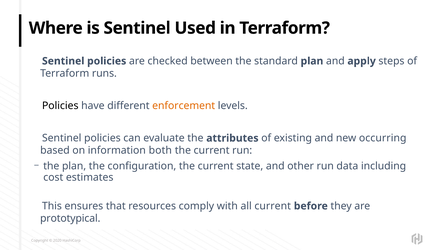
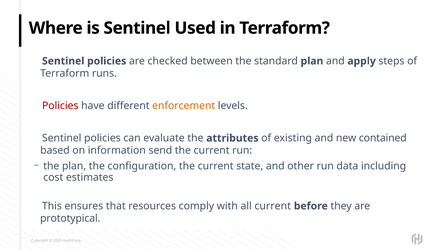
Policies at (60, 106) colour: black -> red
occurring: occurring -> contained
both: both -> send
